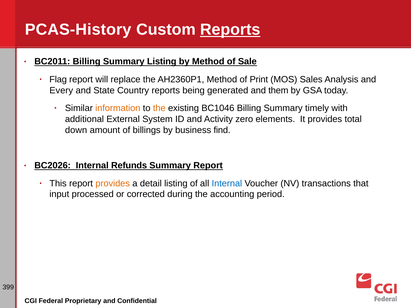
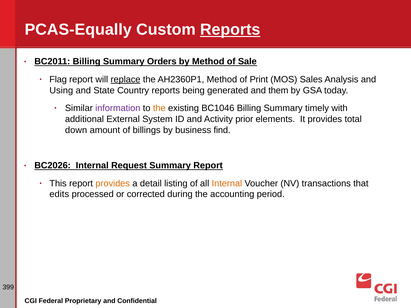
PCAS-History: PCAS-History -> PCAS-Equally
Summary Listing: Listing -> Orders
replace underline: none -> present
Every: Every -> Using
information colour: orange -> purple
zero: zero -> prior
Refunds: Refunds -> Request
Internal at (227, 184) colour: blue -> orange
input: input -> edits
